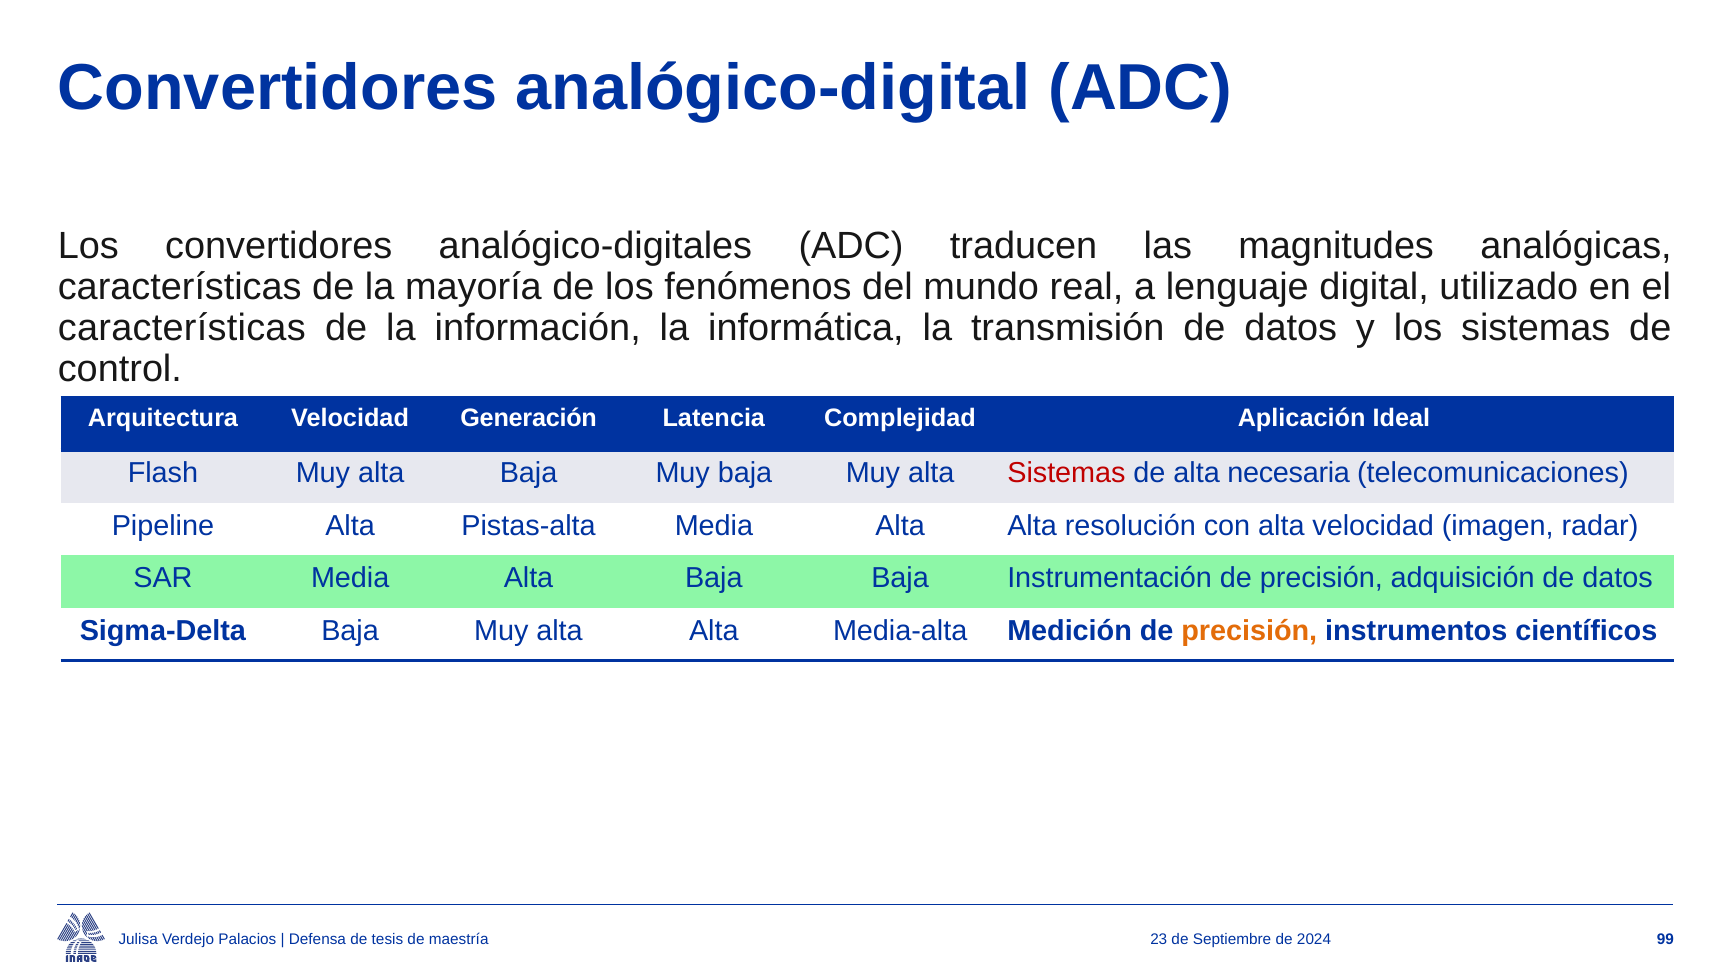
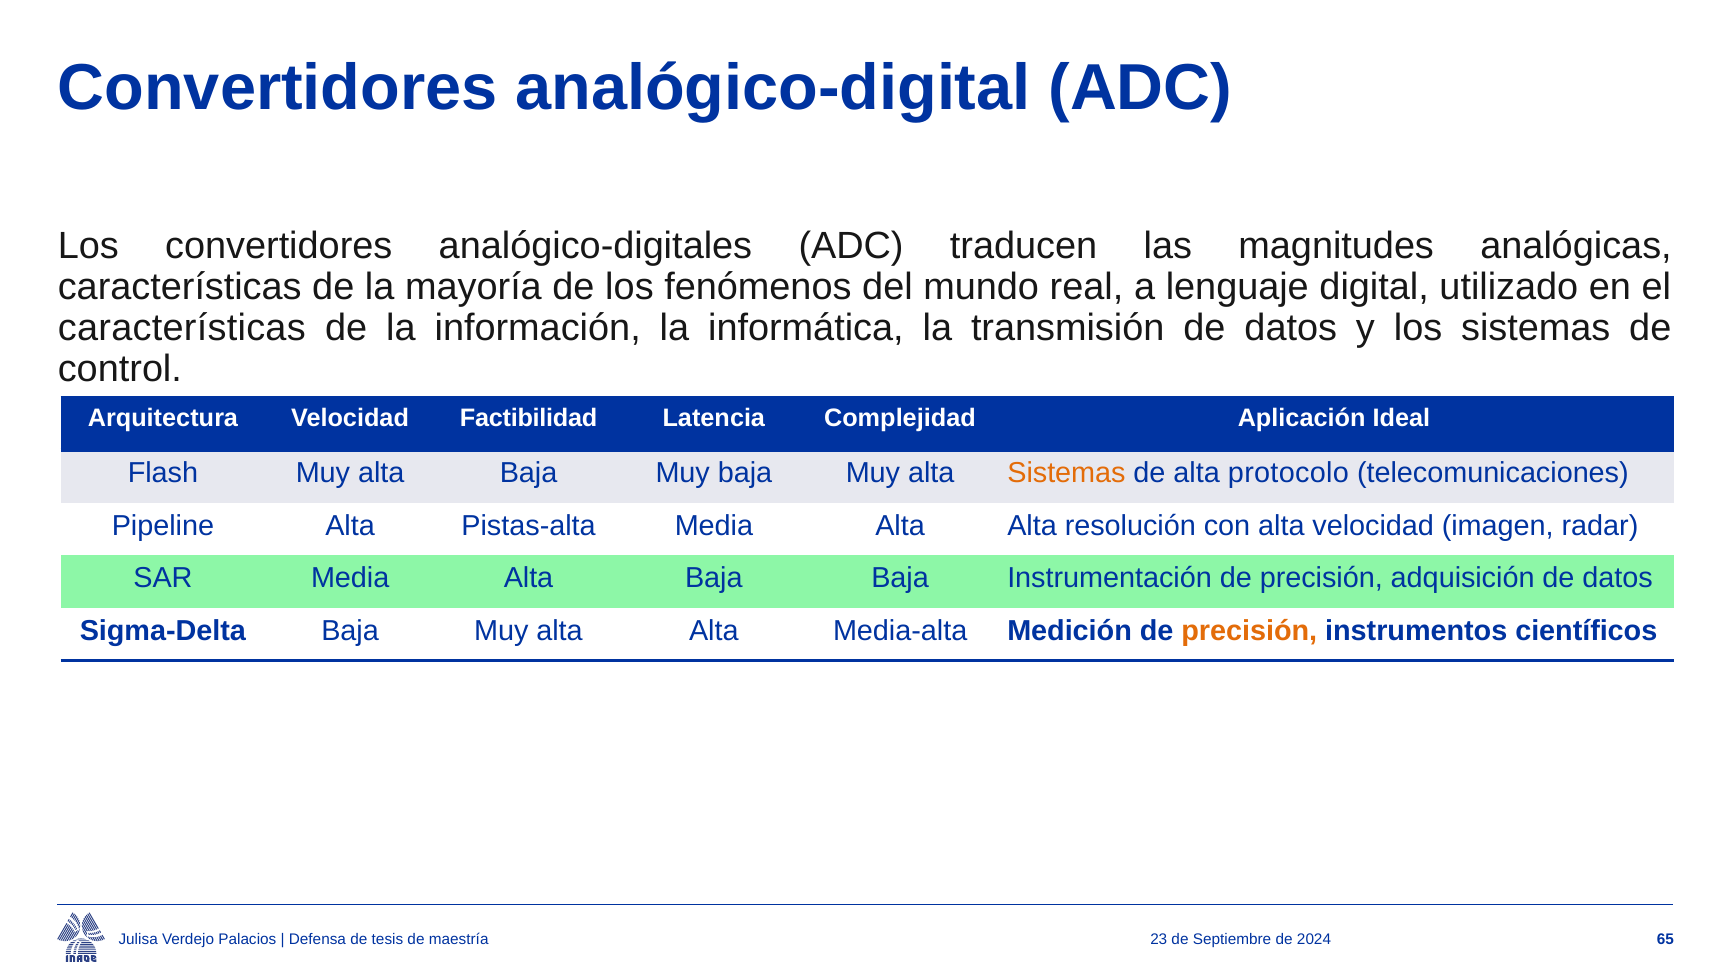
Generación: Generación -> Factibilidad
Sistemas at (1067, 473) colour: red -> orange
necesaria: necesaria -> protocolo
99: 99 -> 65
